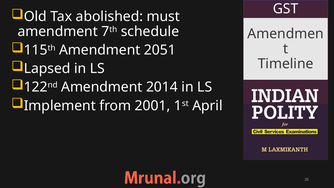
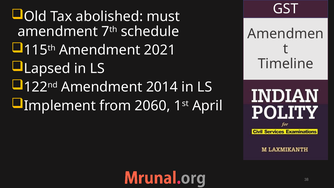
2051: 2051 -> 2021
2001: 2001 -> 2060
